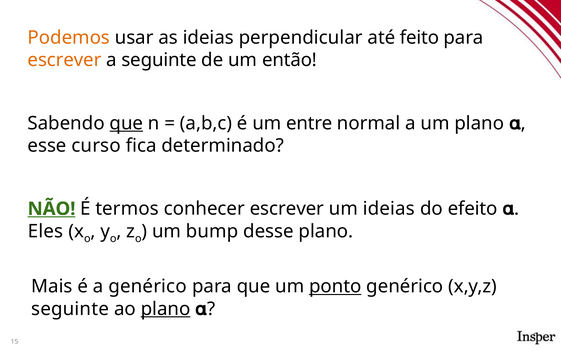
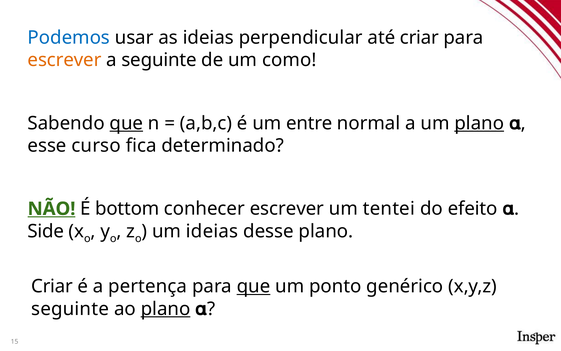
Podemos colour: orange -> blue
até feito: feito -> criar
então: então -> como
plano at (479, 123) underline: none -> present
termos: termos -> bottom
um ideias: ideias -> tentei
Eles: Eles -> Side
um bump: bump -> ideias
Mais at (52, 286): Mais -> Criar
a genérico: genérico -> pertença
que at (254, 286) underline: none -> present
ponto underline: present -> none
